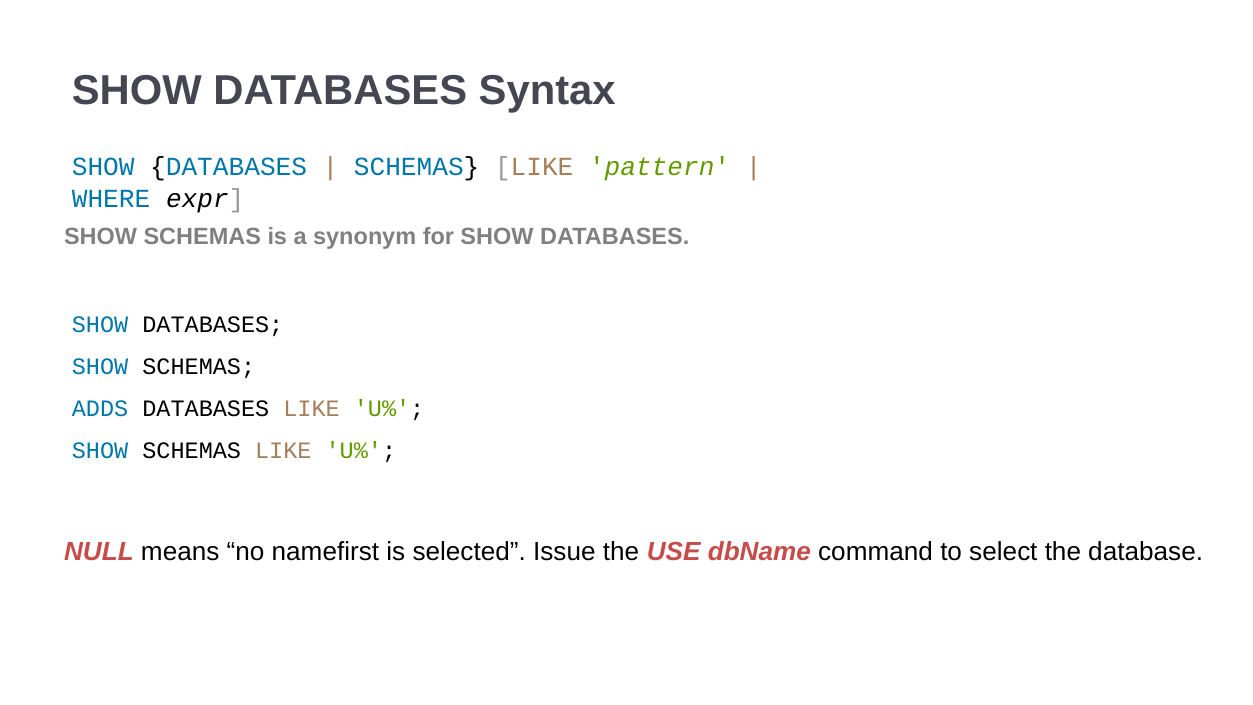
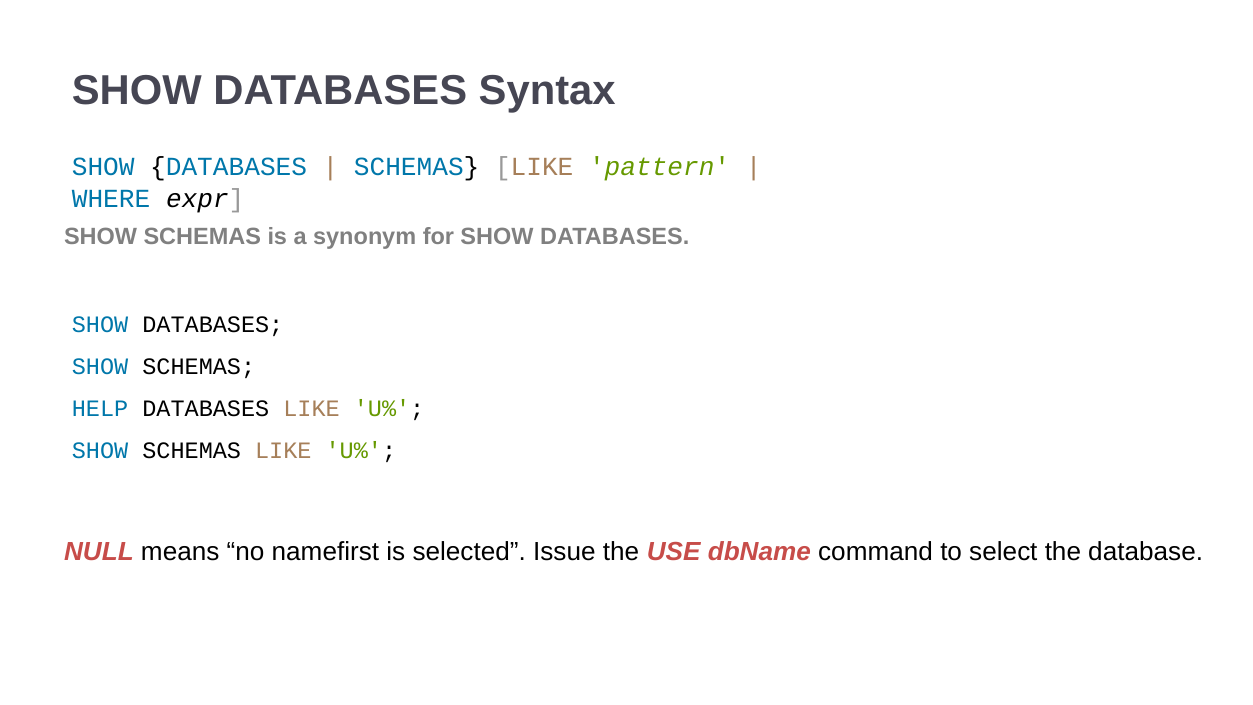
ADDS: ADDS -> HELP
